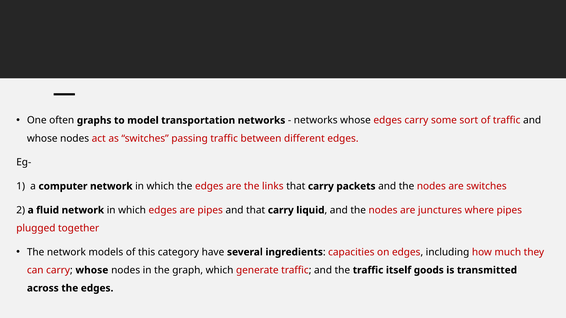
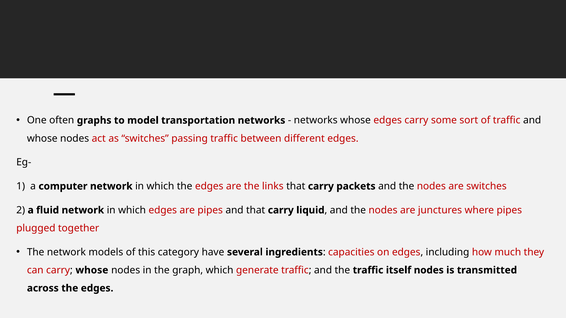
itself goods: goods -> nodes
